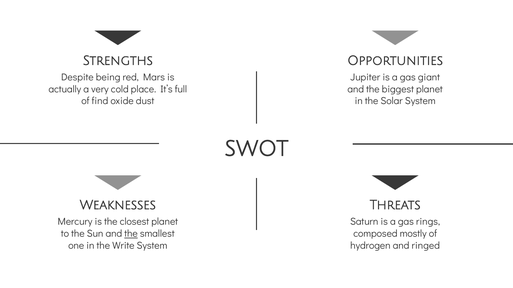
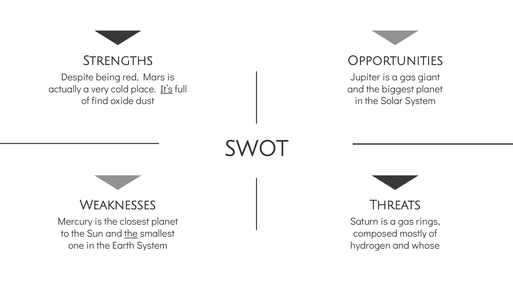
It’s underline: none -> present
ringed: ringed -> whose
Write: Write -> Earth
